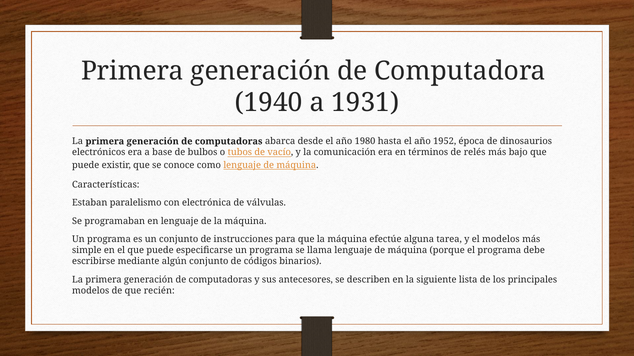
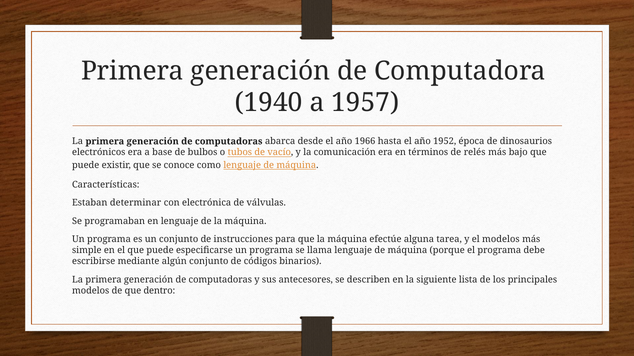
1931: 1931 -> 1957
1980: 1980 -> 1966
paralelismo: paralelismo -> determinar
recién: recién -> dentro
